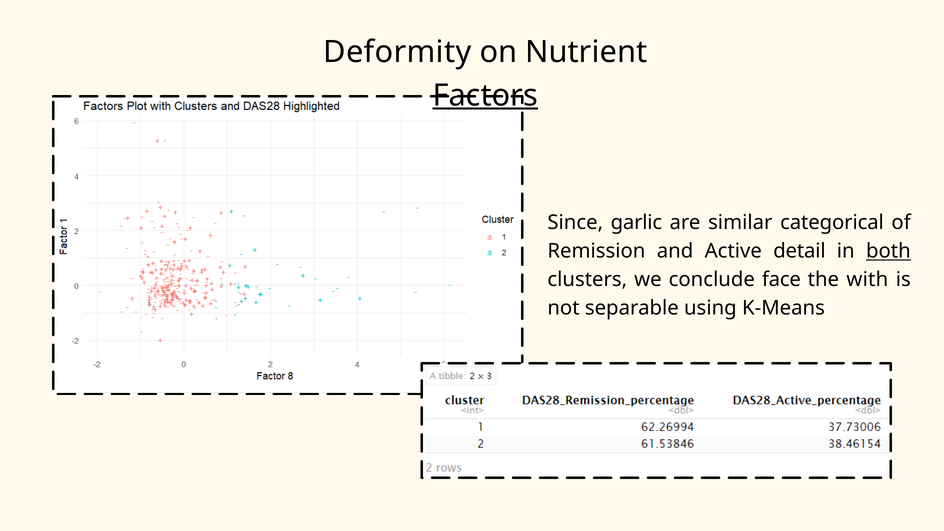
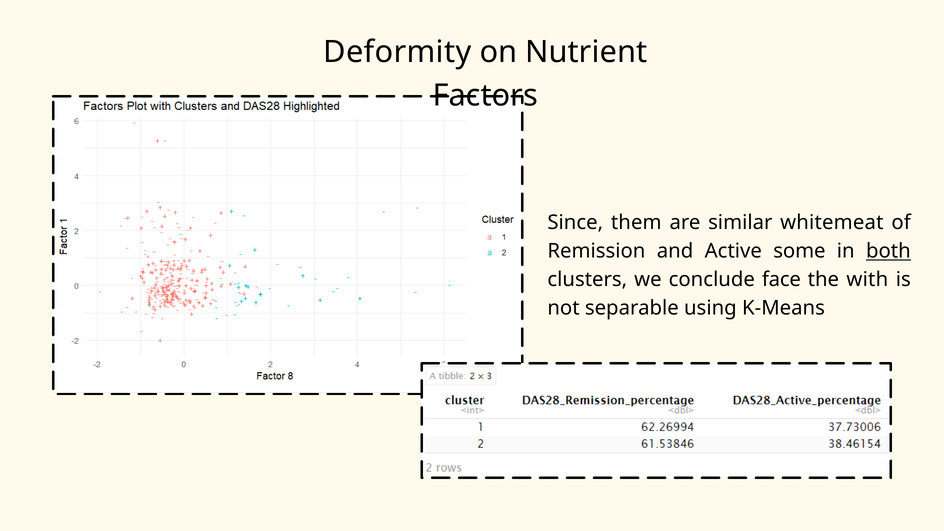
Factors underline: present -> none
garlic: garlic -> them
categorical: categorical -> whitemeat
detail: detail -> some
